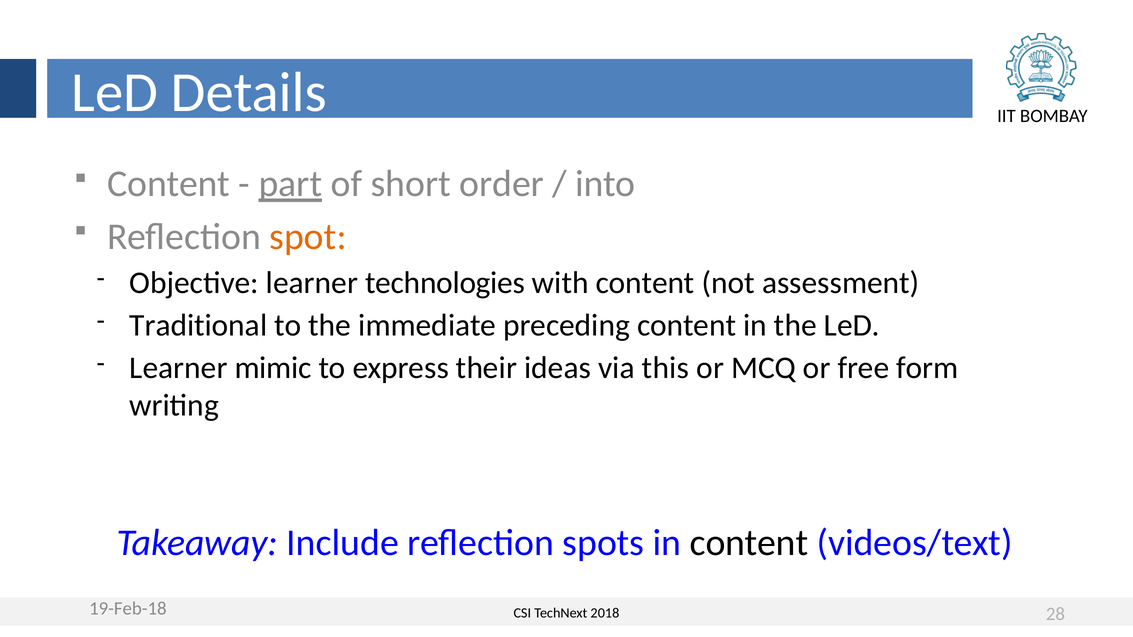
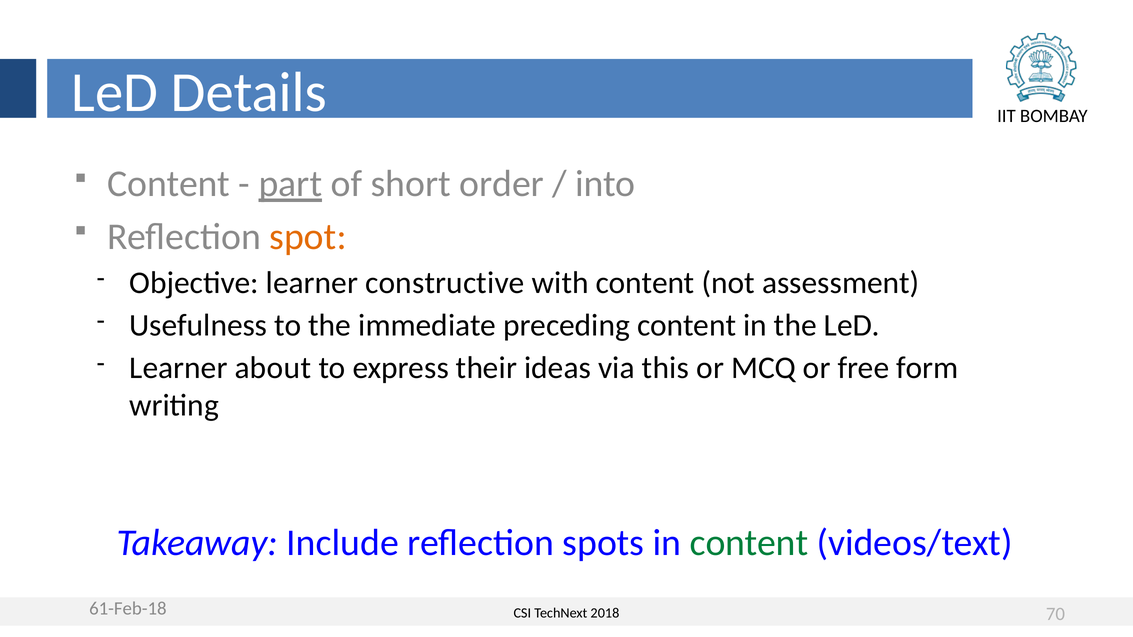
technologies: technologies -> constructive
Traditional: Traditional -> Usefulness
mimic: mimic -> about
content at (749, 543) colour: black -> green
19-Feb-18: 19-Feb-18 -> 61-Feb-18
28: 28 -> 70
